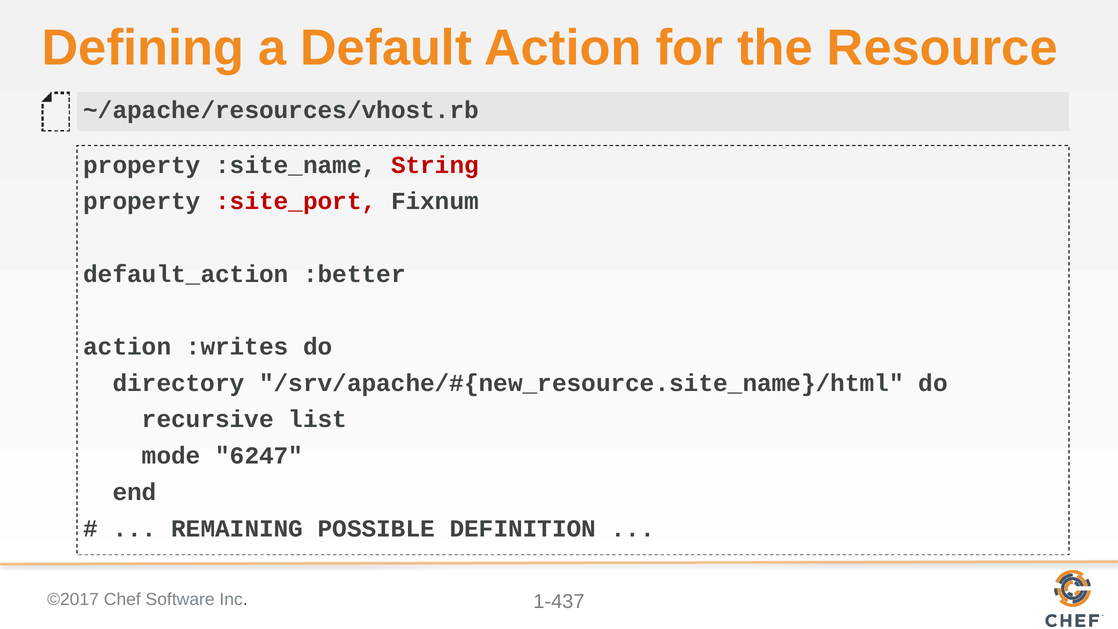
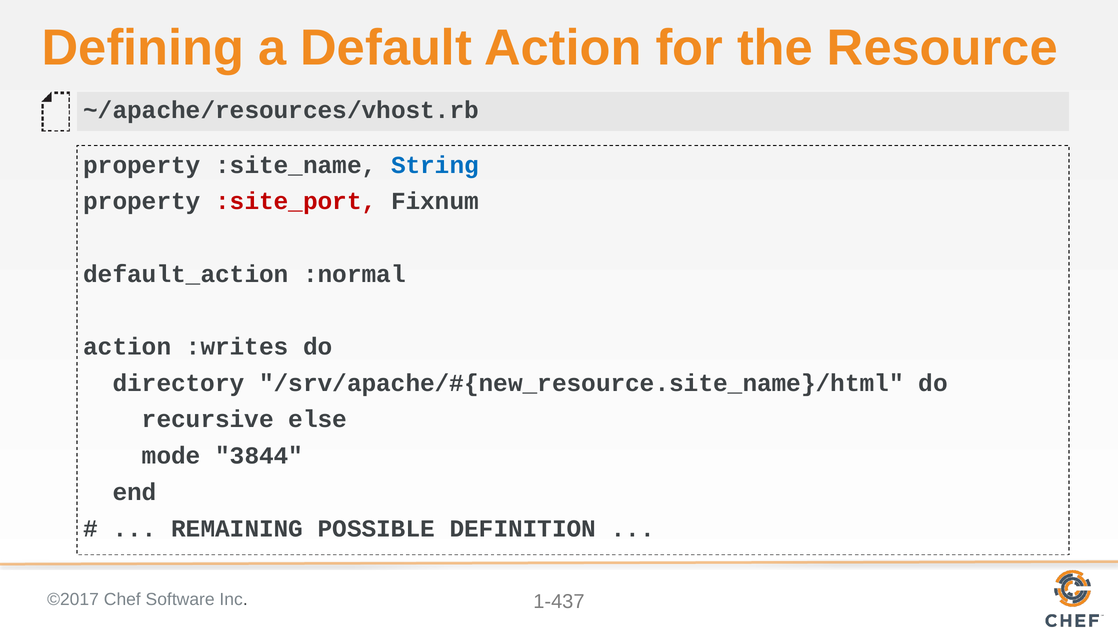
String colour: red -> blue
:better: :better -> :normal
list: list -> else
6247: 6247 -> 3844
